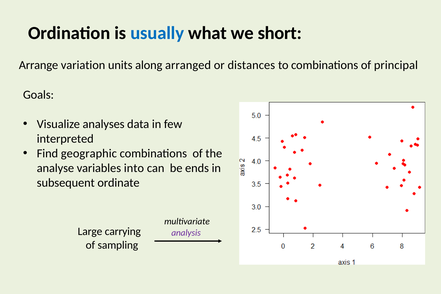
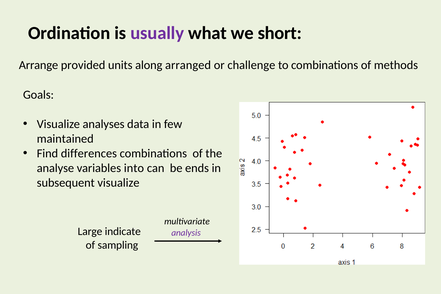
usually colour: blue -> purple
variation: variation -> provided
distances: distances -> challenge
principal: principal -> methods
interpreted: interpreted -> maintained
geographic: geographic -> differences
subsequent ordinate: ordinate -> visualize
carrying: carrying -> indicate
